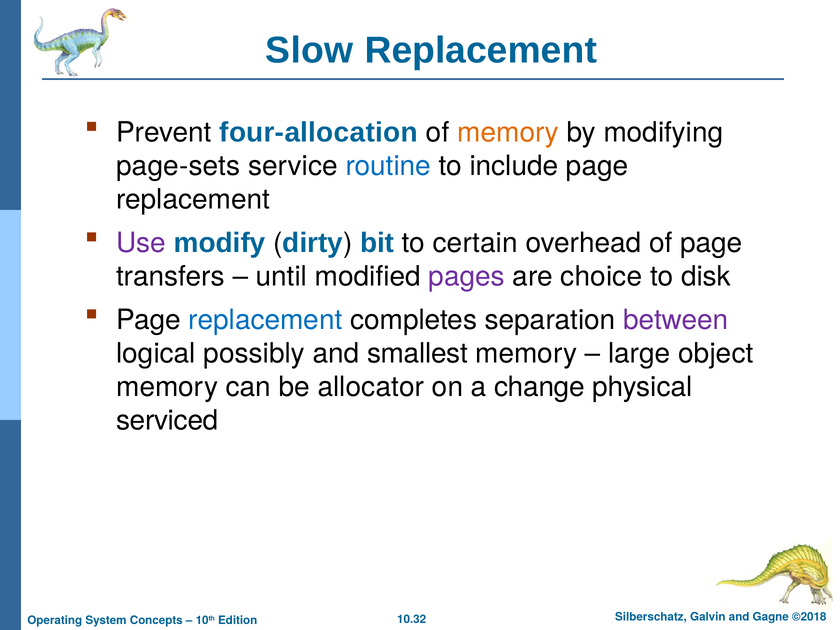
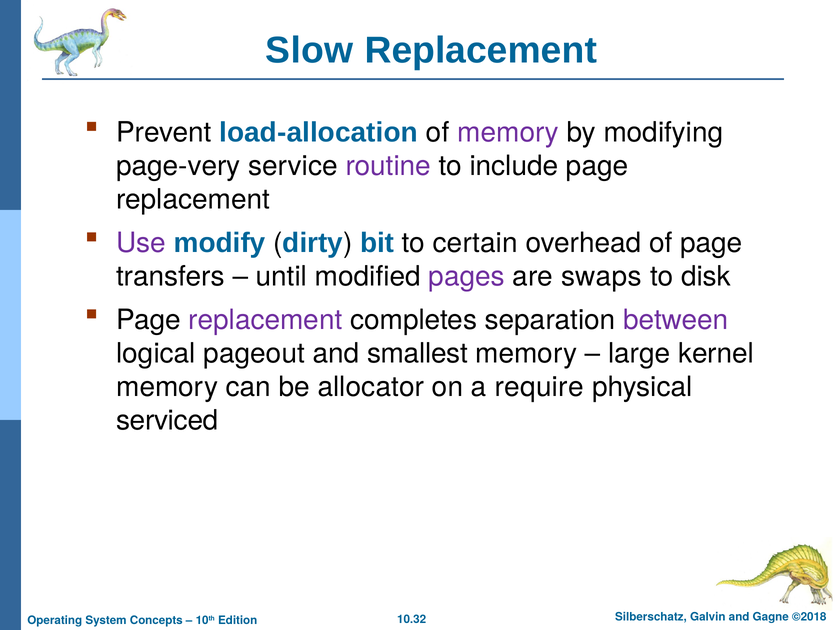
four-allocation: four-allocation -> load-allocation
memory at (508, 132) colour: orange -> purple
page-sets: page-sets -> page-very
routine colour: blue -> purple
choice: choice -> swaps
replacement at (265, 320) colour: blue -> purple
possibly: possibly -> pageout
object: object -> kernel
change: change -> require
